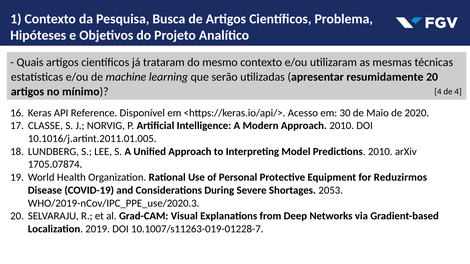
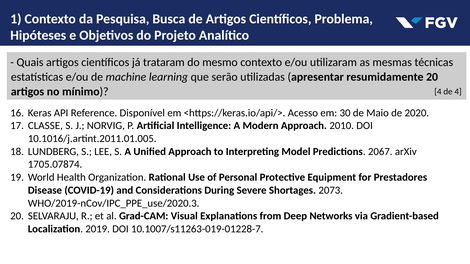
Predictions 2010: 2010 -> 2067
Reduzirmos: Reduzirmos -> Prestadores
2053: 2053 -> 2073
